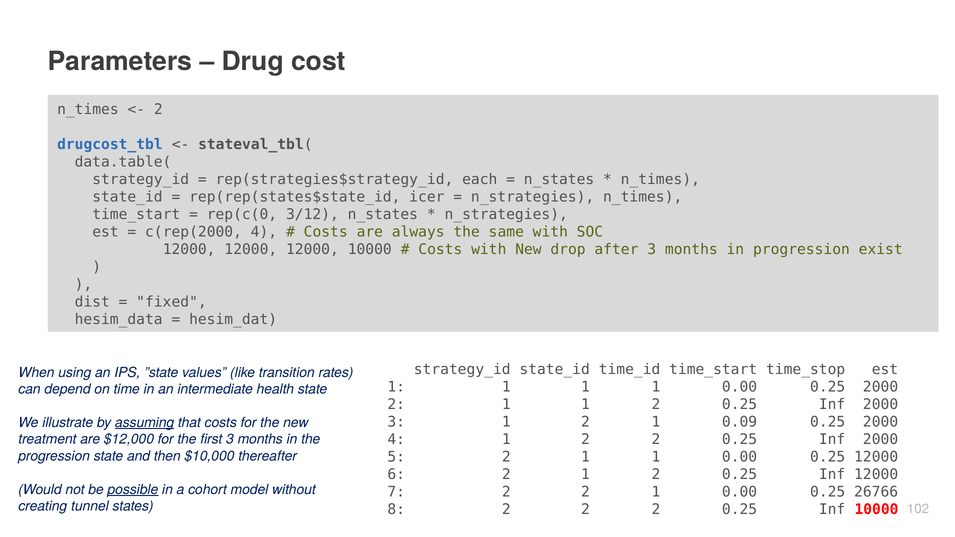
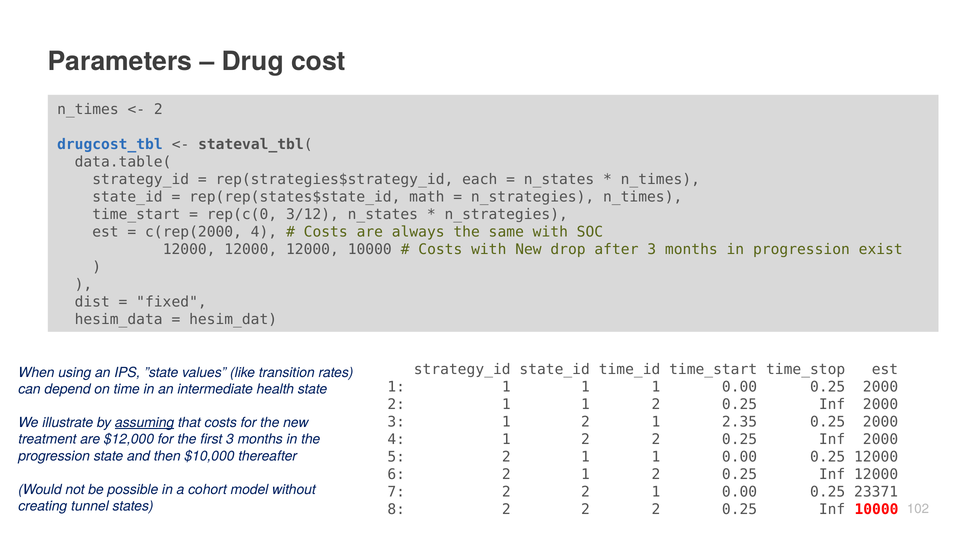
icer: icer -> math
0.09: 0.09 -> 2.35
possible underline: present -> none
26766: 26766 -> 23371
